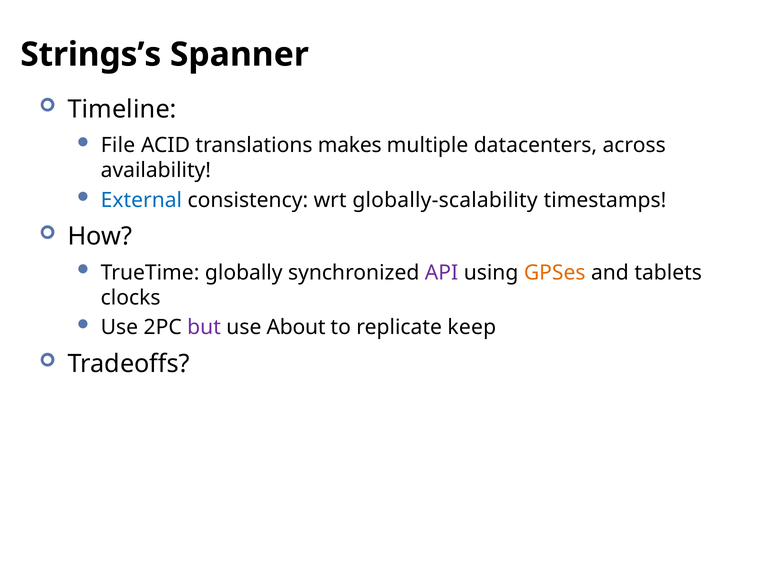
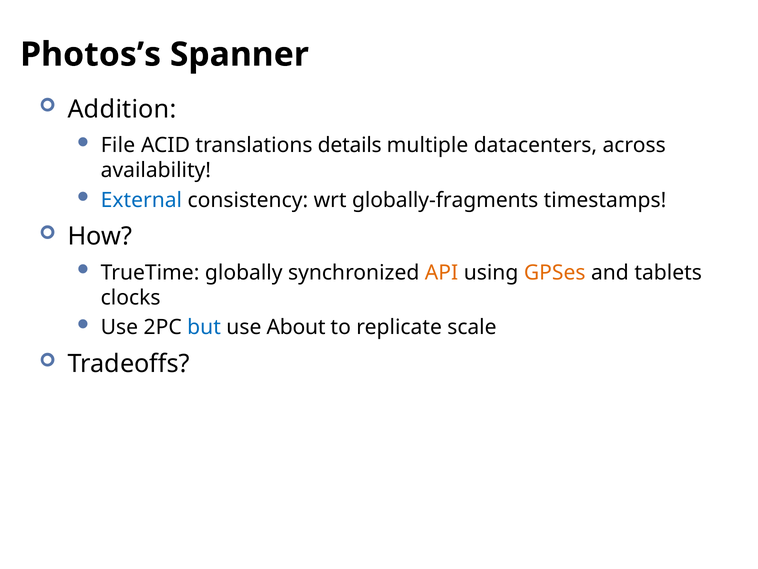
Strings’s: Strings’s -> Photos’s
Timeline: Timeline -> Addition
makes: makes -> details
globally-scalability: globally-scalability -> globally-fragments
API colour: purple -> orange
but colour: purple -> blue
keep: keep -> scale
